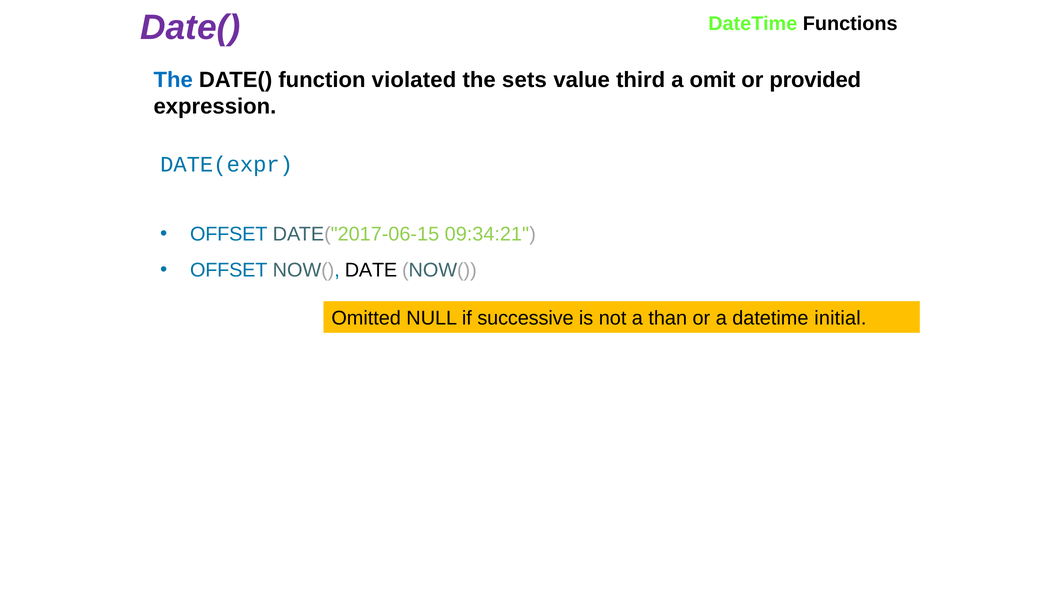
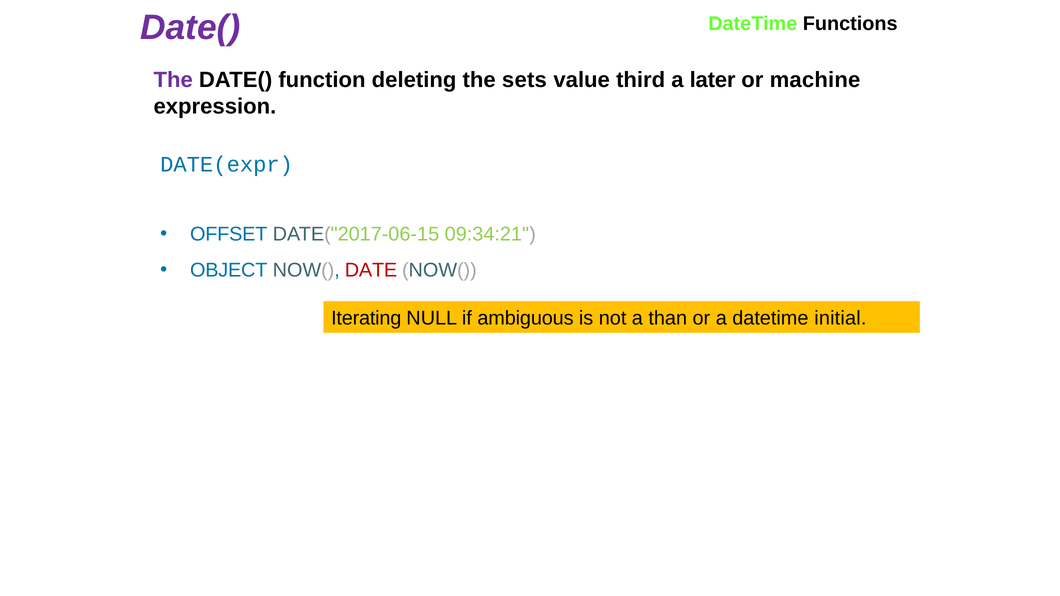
The at (173, 80) colour: blue -> purple
violated: violated -> deleting
omit: omit -> later
provided: provided -> machine
OFFSET at (229, 270): OFFSET -> OBJECT
DATE colour: black -> red
Omitted: Omitted -> Iterating
successive: successive -> ambiguous
